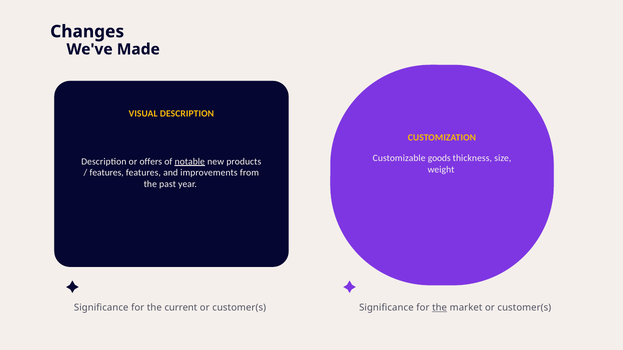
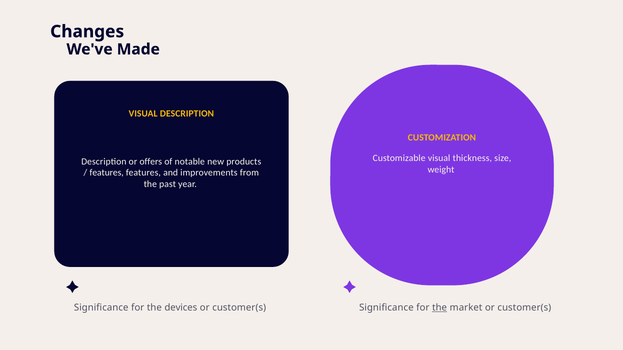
Customizable goods: goods -> visual
notable underline: present -> none
current: current -> devices
